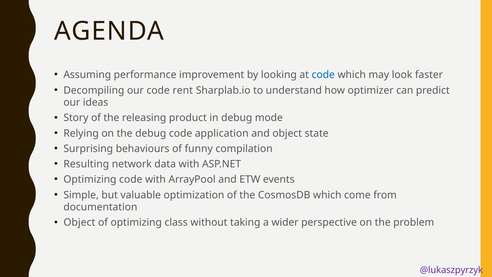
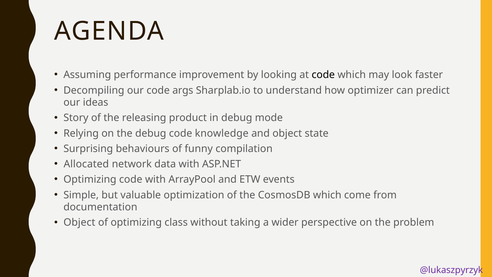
code at (323, 75) colour: blue -> black
rent: rent -> args
application: application -> knowledge
Resulting: Resulting -> Allocated
